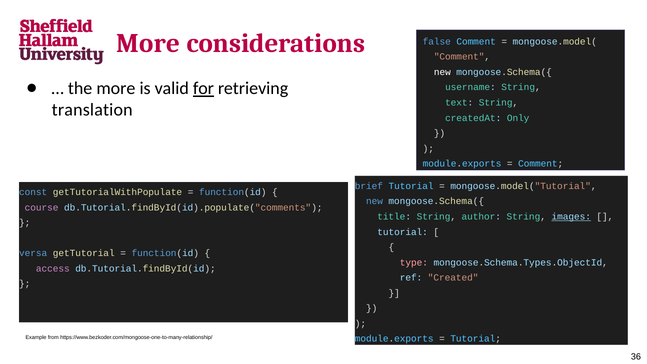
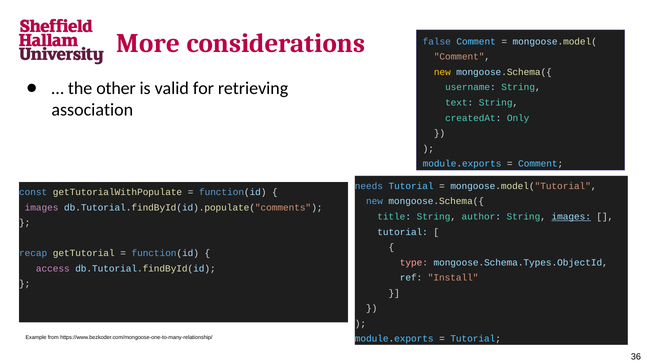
new at (442, 72) colour: white -> yellow
the more: more -> other
for underline: present -> none
translation: translation -> association
brief: brief -> needs
course at (42, 207): course -> images
versa: versa -> recap
Created: Created -> Install
